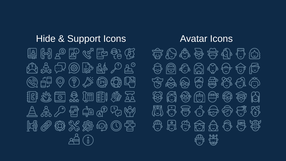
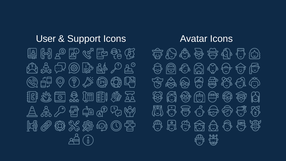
Hide: Hide -> User
